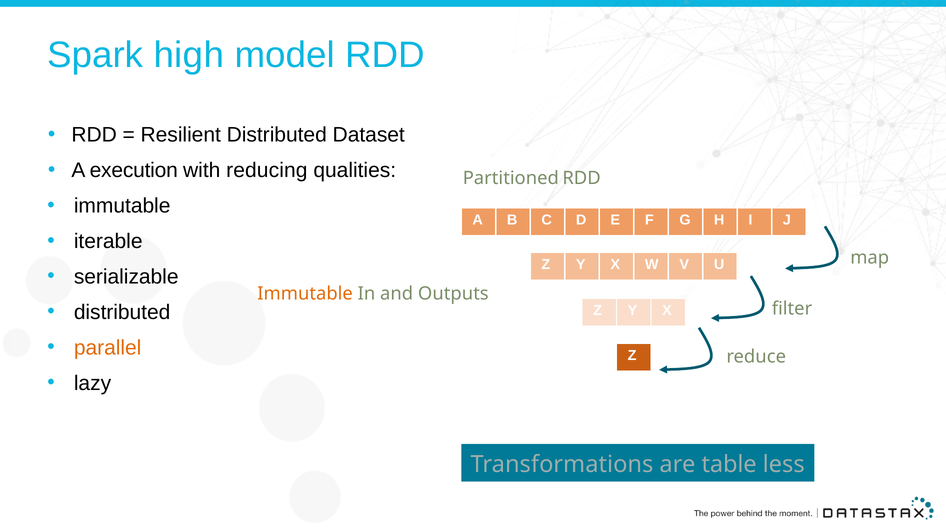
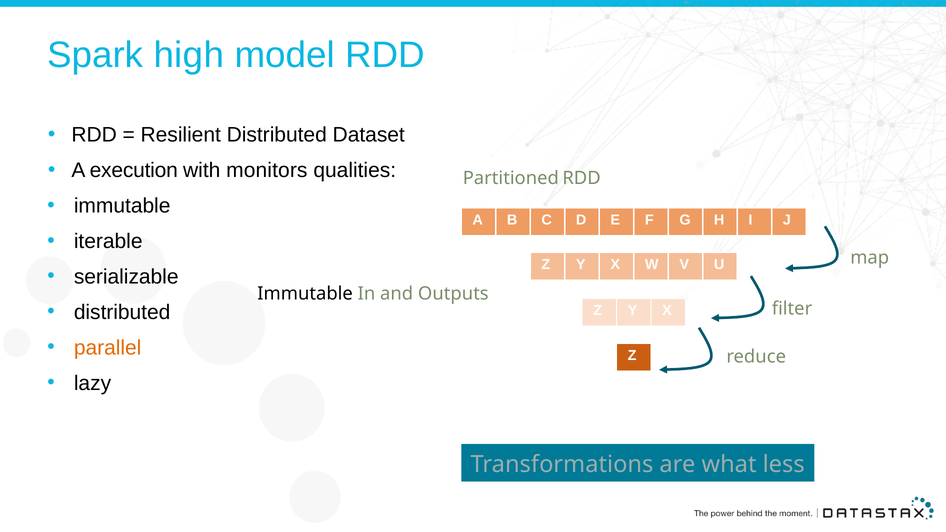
reducing: reducing -> monitors
Immutable at (305, 294) colour: orange -> black
table: table -> what
